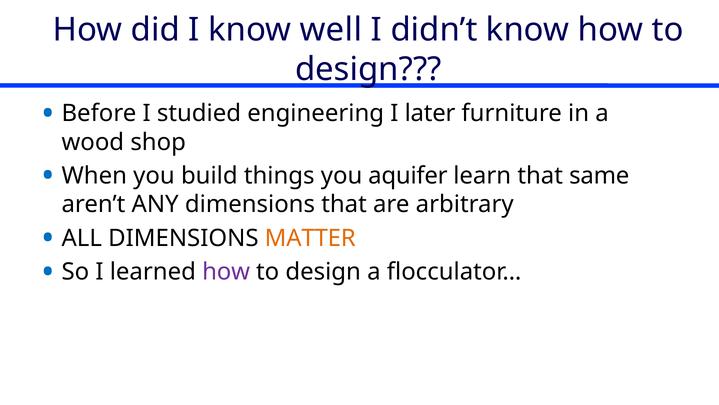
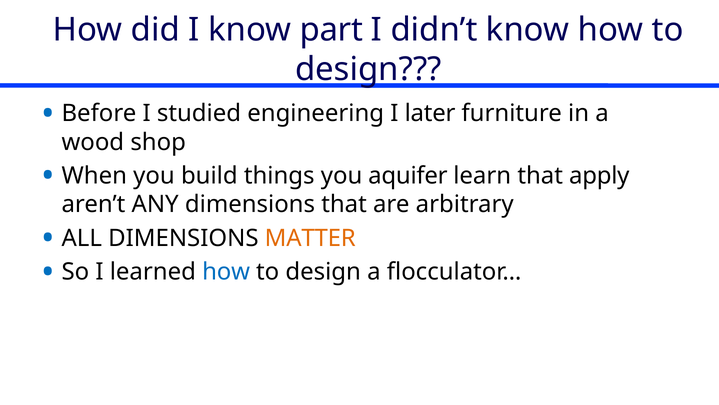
well: well -> part
same: same -> apply
how at (226, 271) colour: purple -> blue
